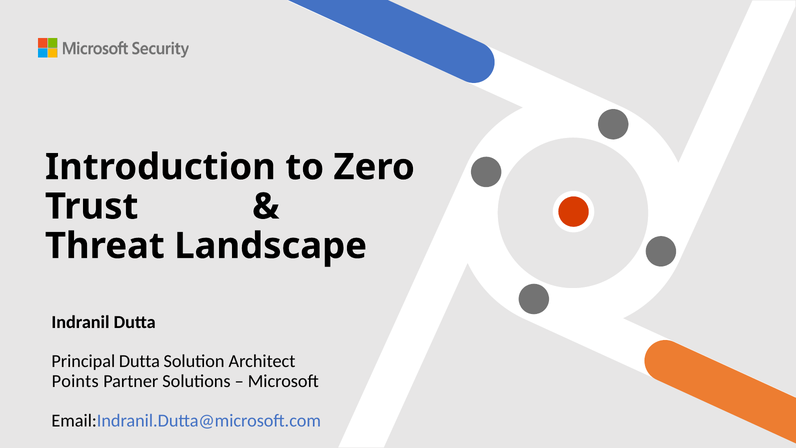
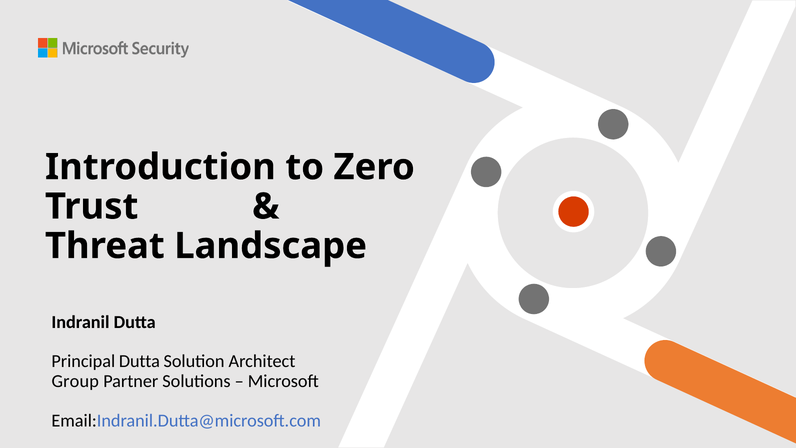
Points: Points -> Group
